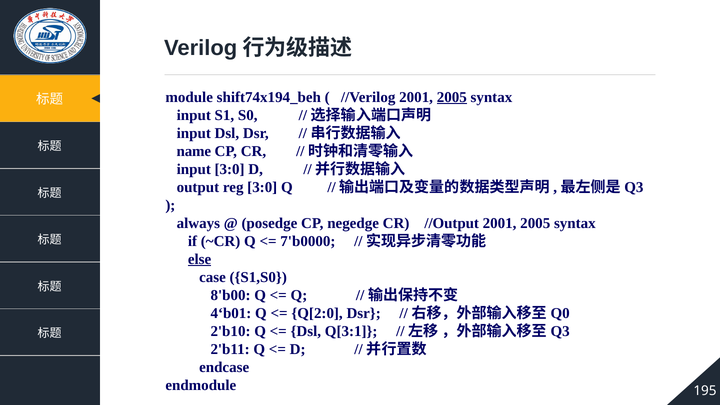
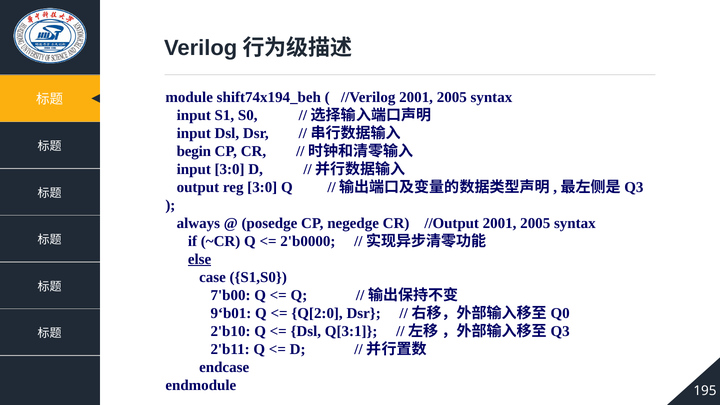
2005 at (452, 97) underline: present -> none
name: name -> begin
7'b0000: 7'b0000 -> 2'b0000
8'b00: 8'b00 -> 7'b00
4‘b01: 4‘b01 -> 9‘b01
